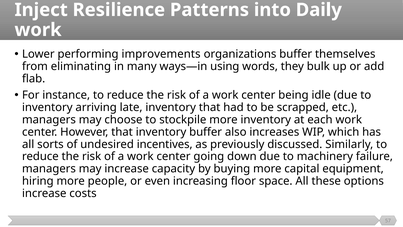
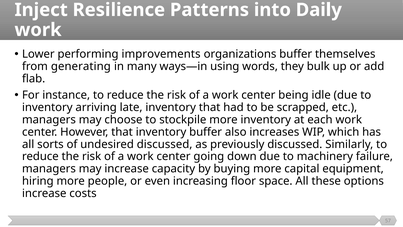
eliminating: eliminating -> generating
undesired incentives: incentives -> discussed
